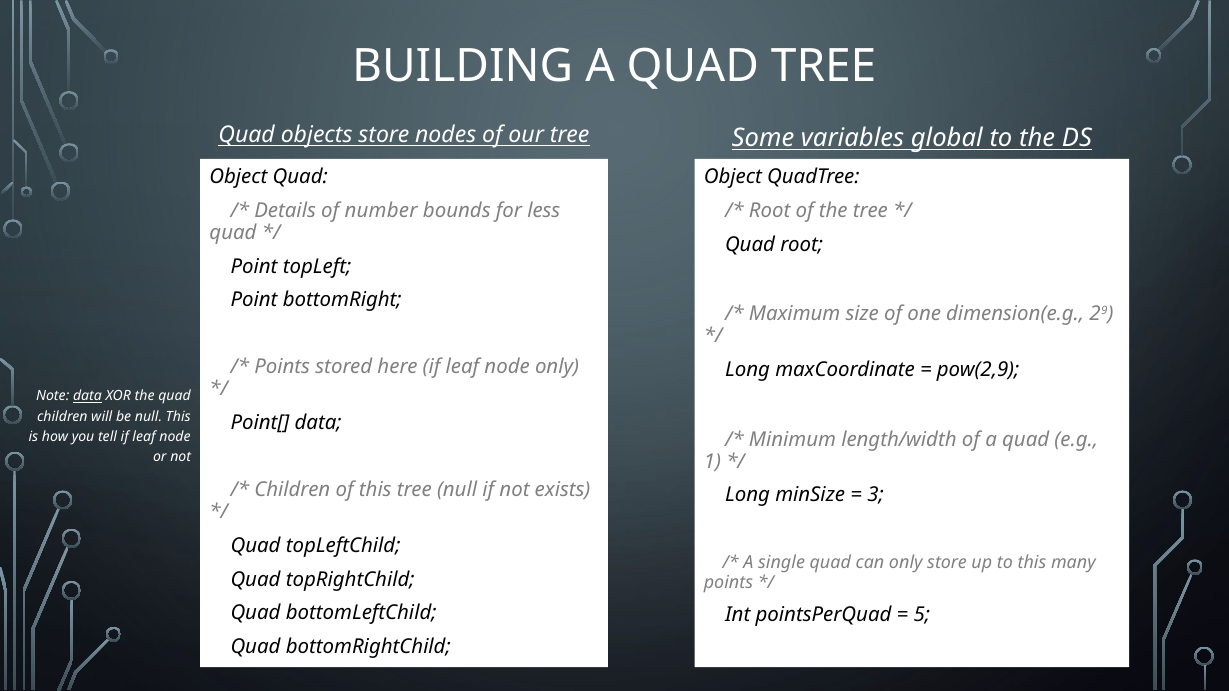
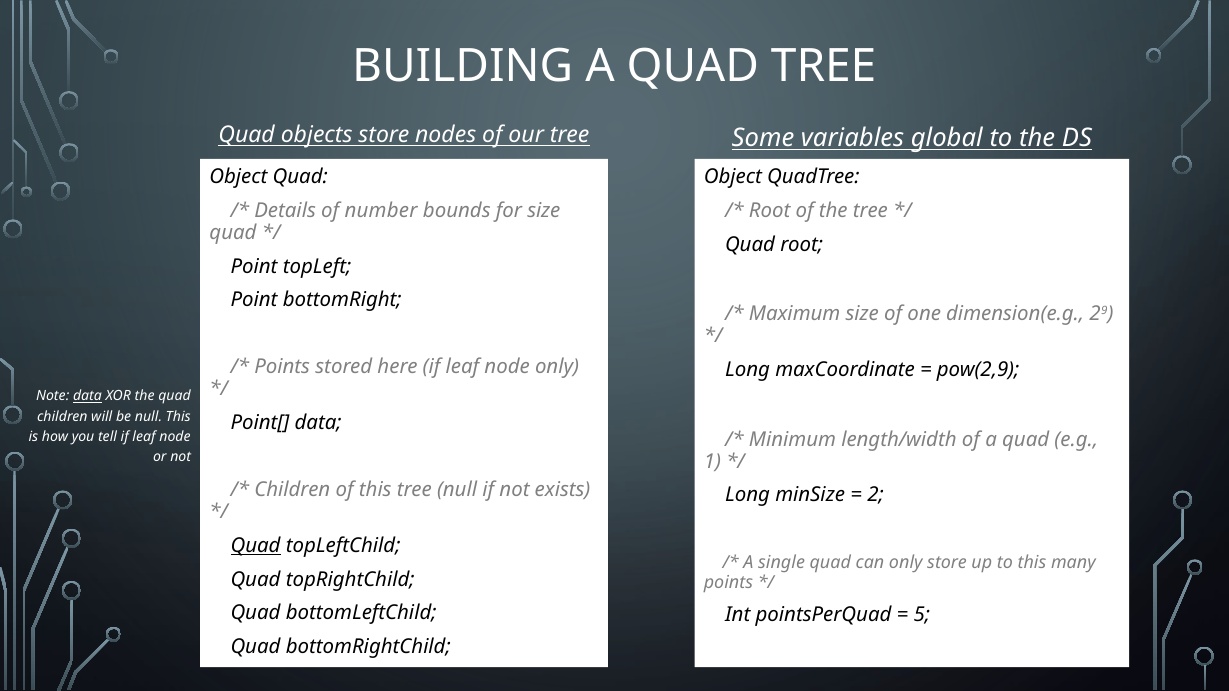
for less: less -> size
3: 3 -> 2
Quad at (256, 546) underline: none -> present
